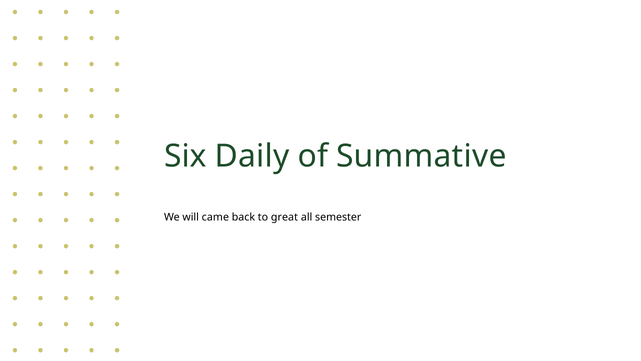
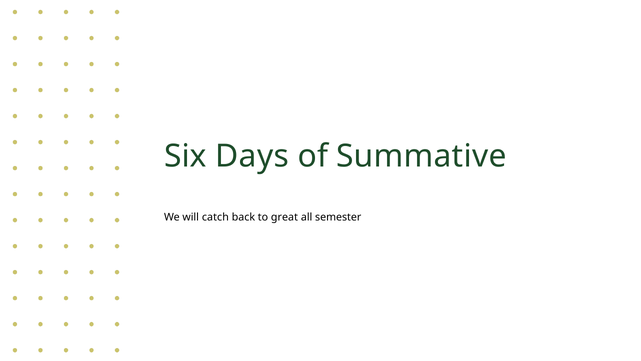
Daily: Daily -> Days
came: came -> catch
